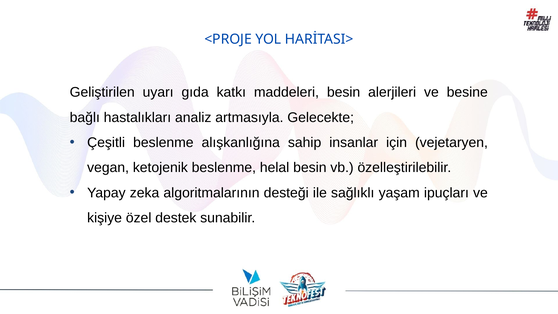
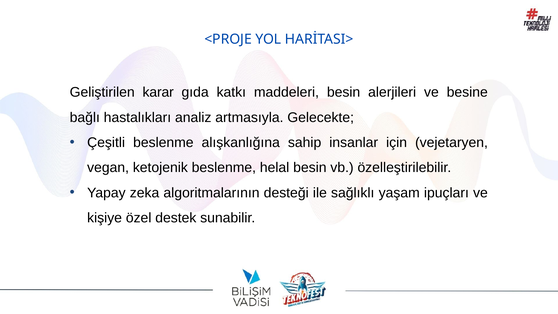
uyarı: uyarı -> karar
